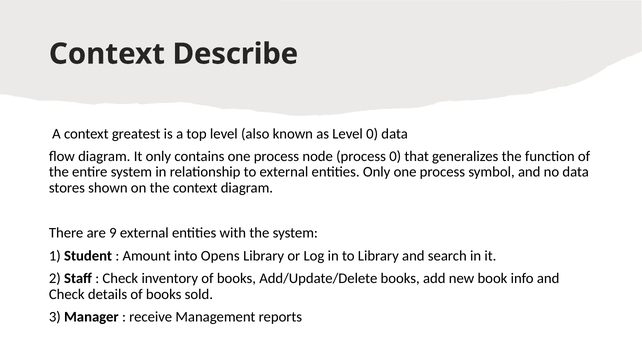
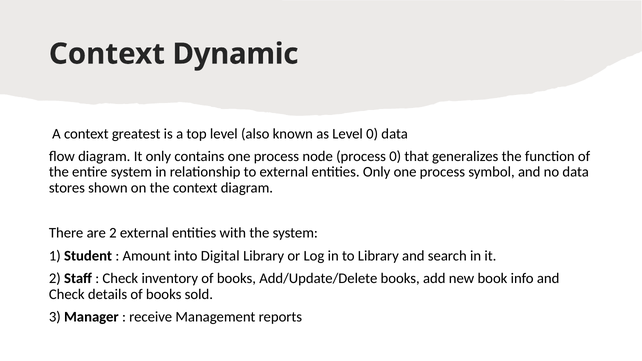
Describe: Describe -> Dynamic
are 9: 9 -> 2
Opens: Opens -> Digital
